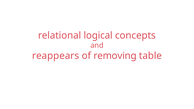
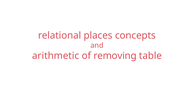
logical: logical -> places
reappears: reappears -> arithmetic
